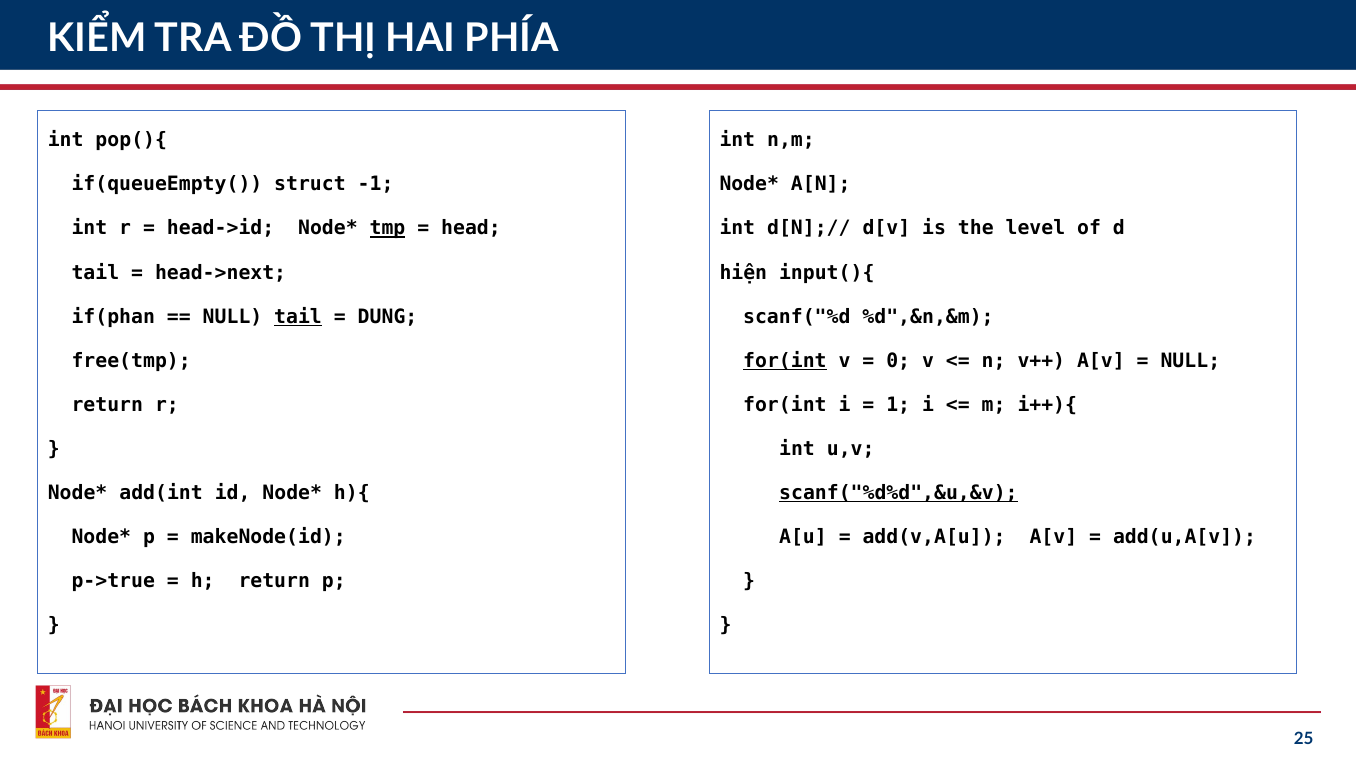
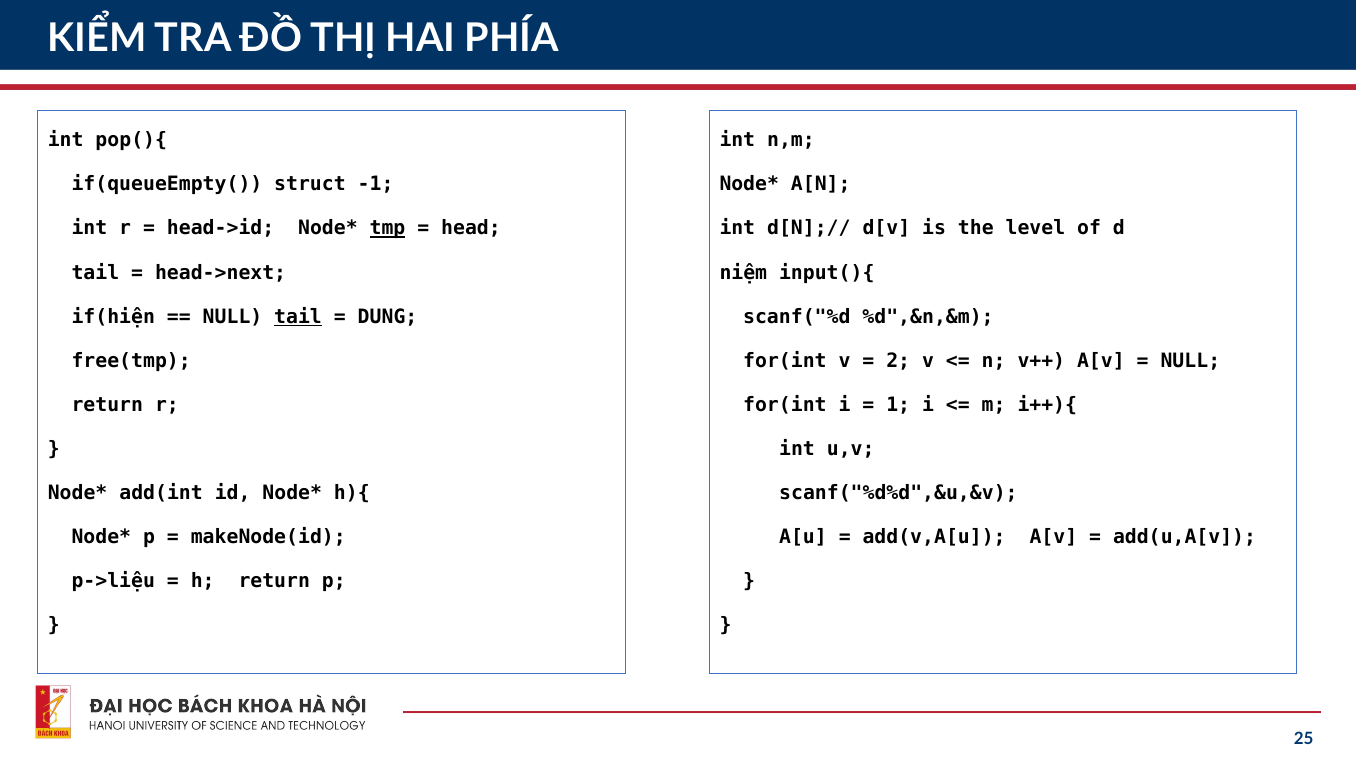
hiện: hiện -> niệm
if(phan: if(phan -> if(hiện
for(int at (785, 361) underline: present -> none
0: 0 -> 2
scanf("%d%d",&u,&v underline: present -> none
p->true: p->true -> p->liệu
